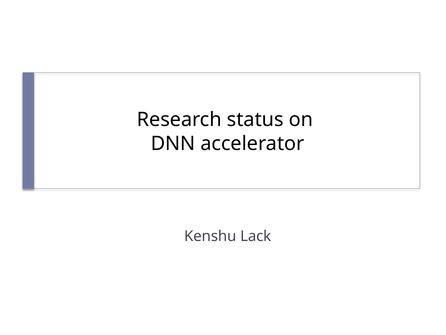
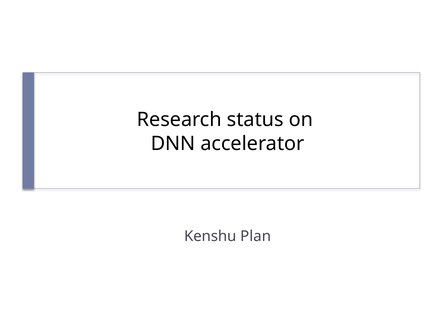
Lack: Lack -> Plan
